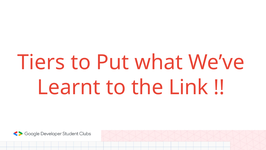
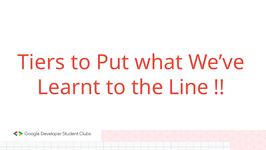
Link: Link -> Line
